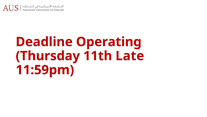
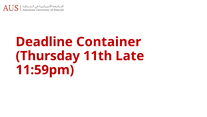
Operating: Operating -> Container
